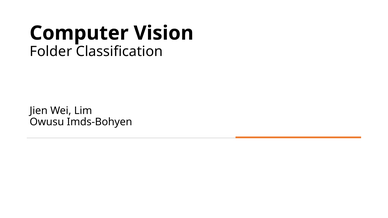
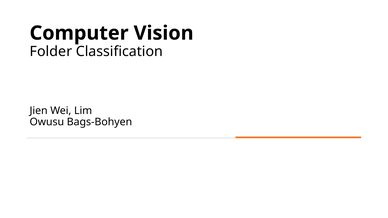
Imds-Bohyen: Imds-Bohyen -> Bags-Bohyen
